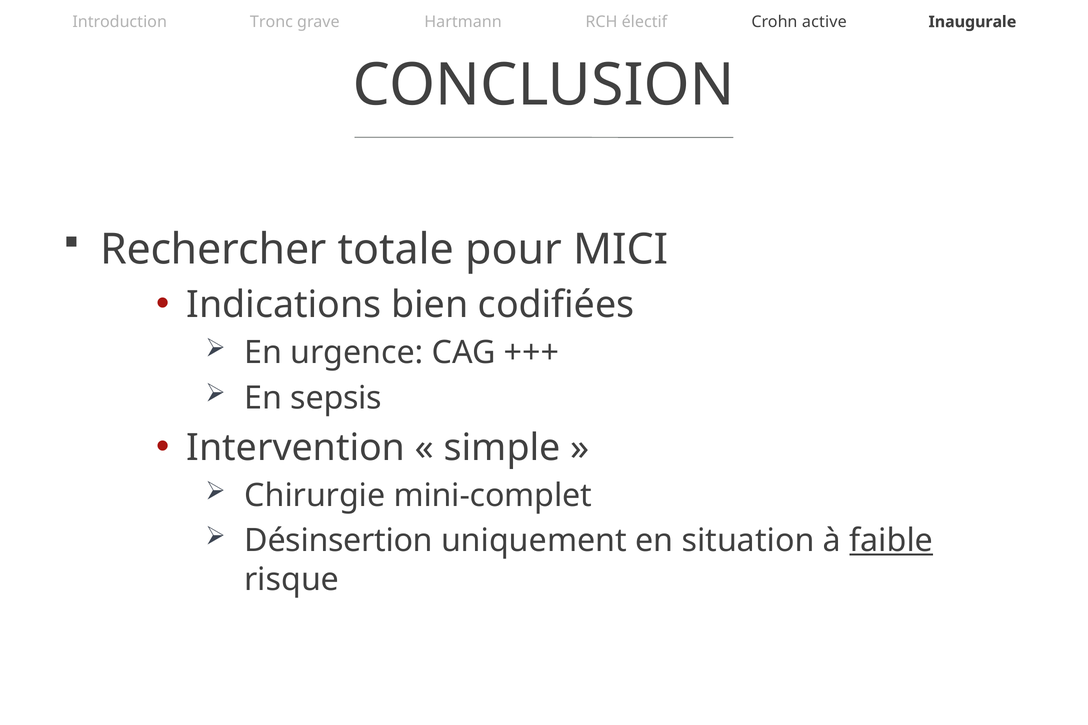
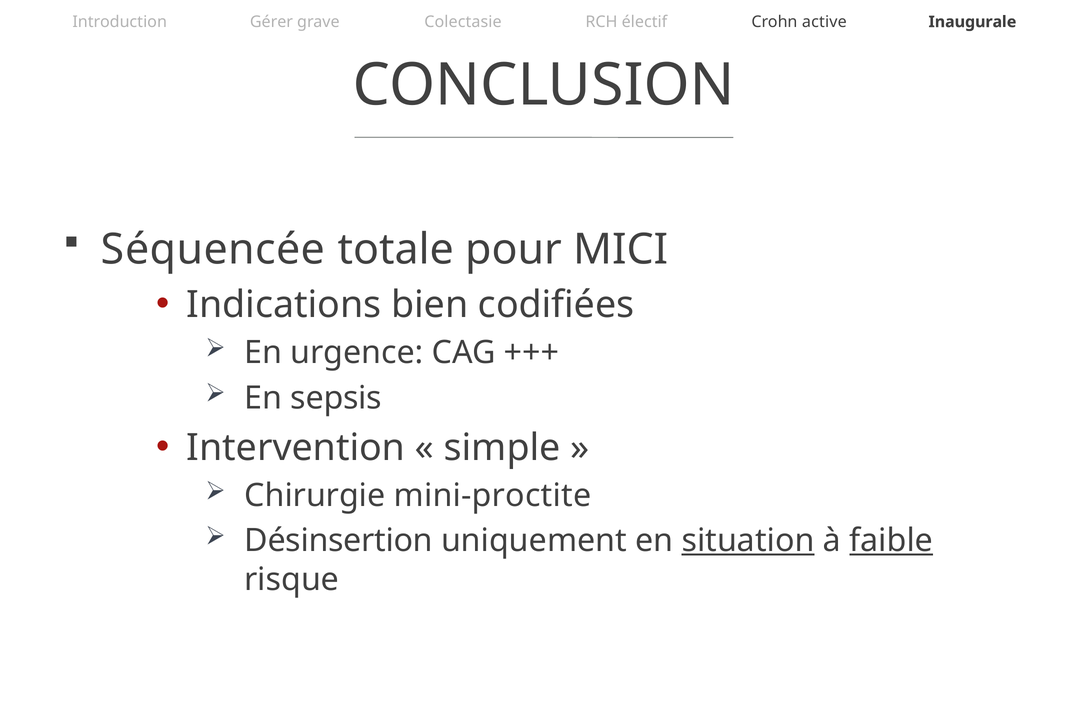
Tronc: Tronc -> Gérer
Hartmann: Hartmann -> Colectasie
Rechercher: Rechercher -> Séquencée
mini-complet: mini-complet -> mini-proctite
situation underline: none -> present
